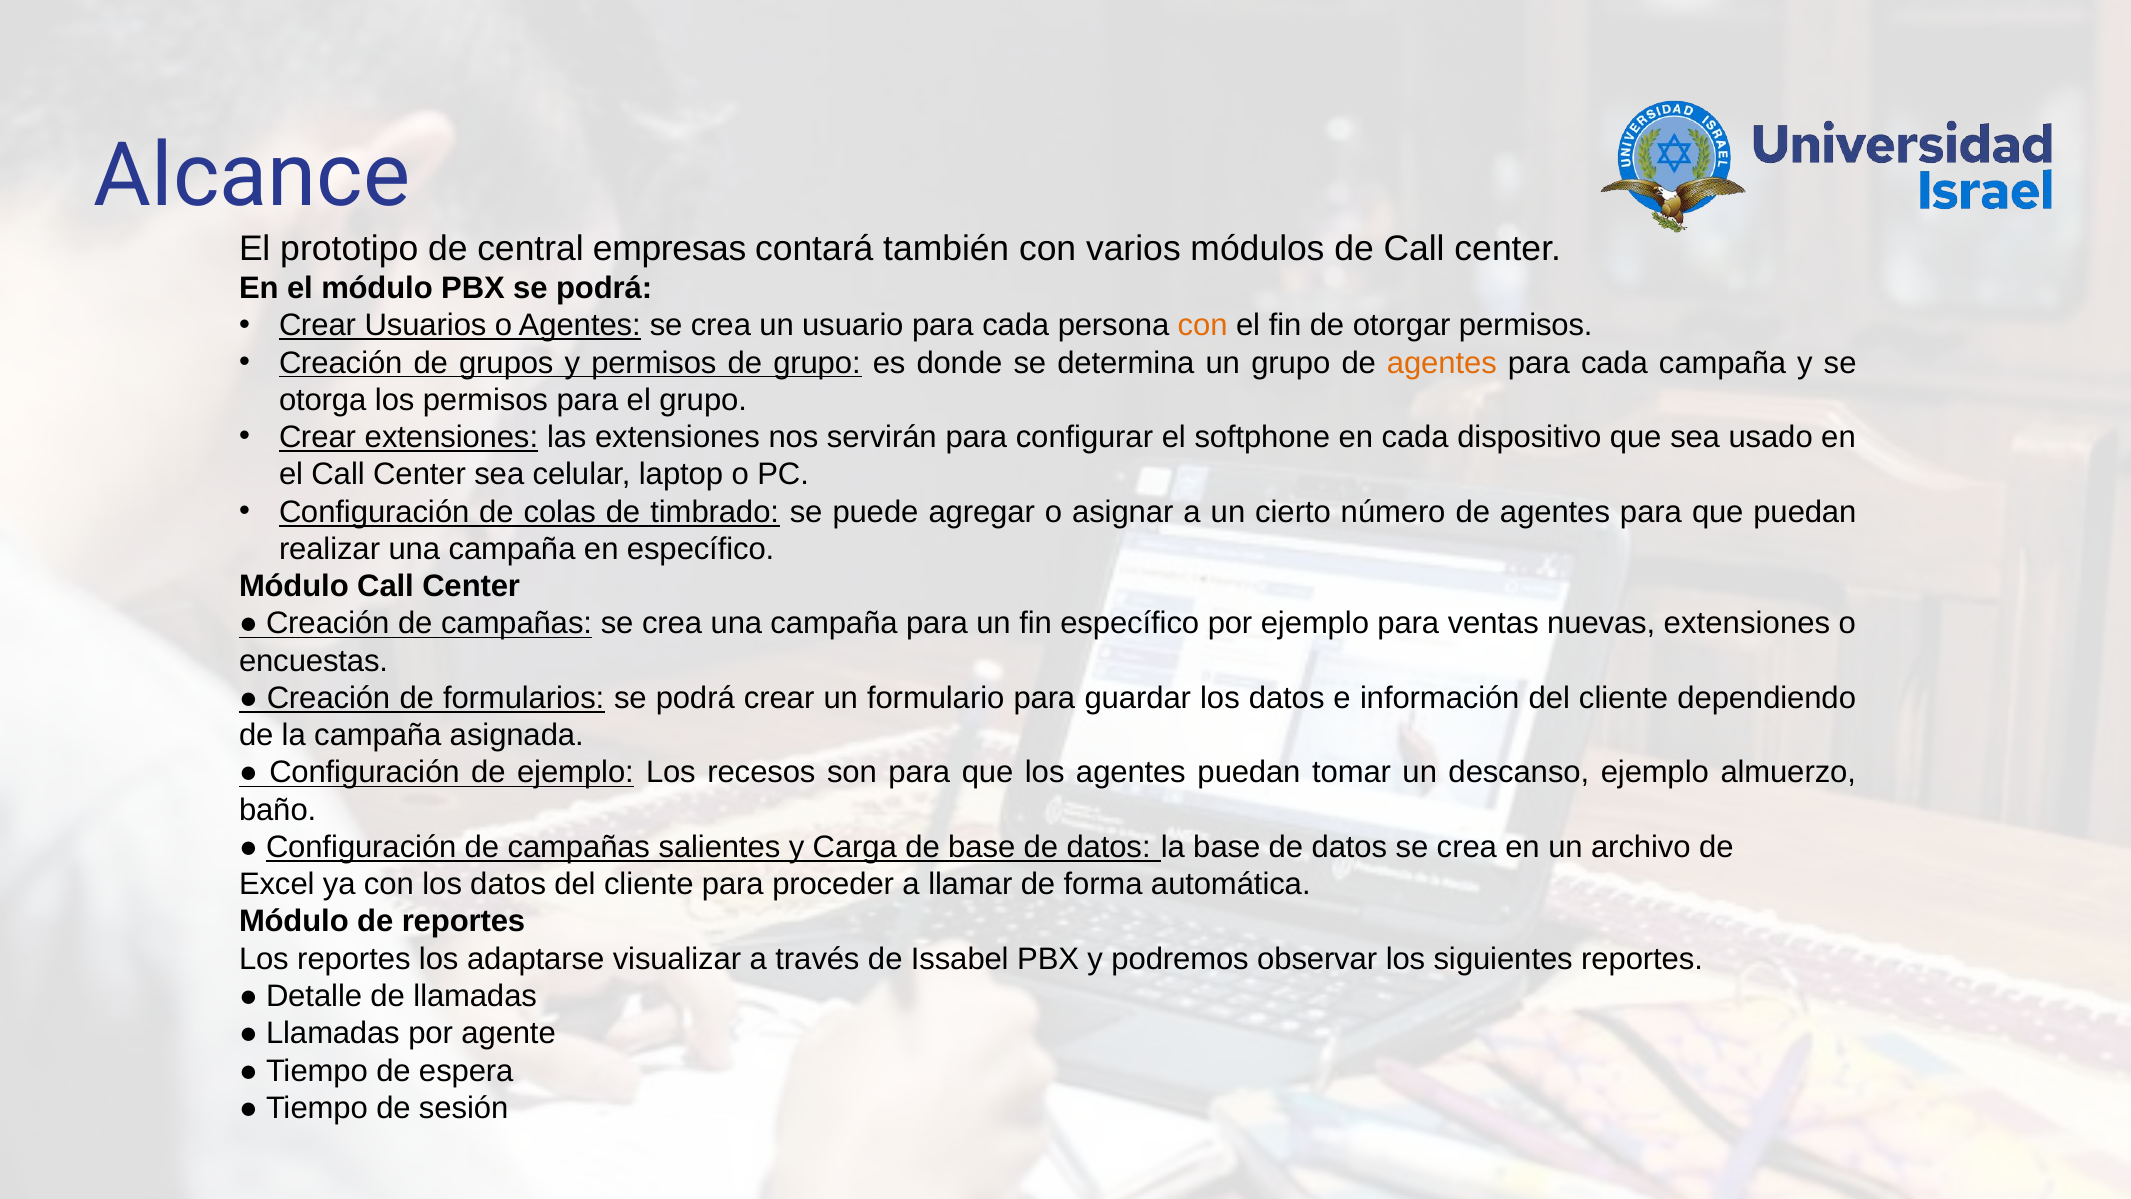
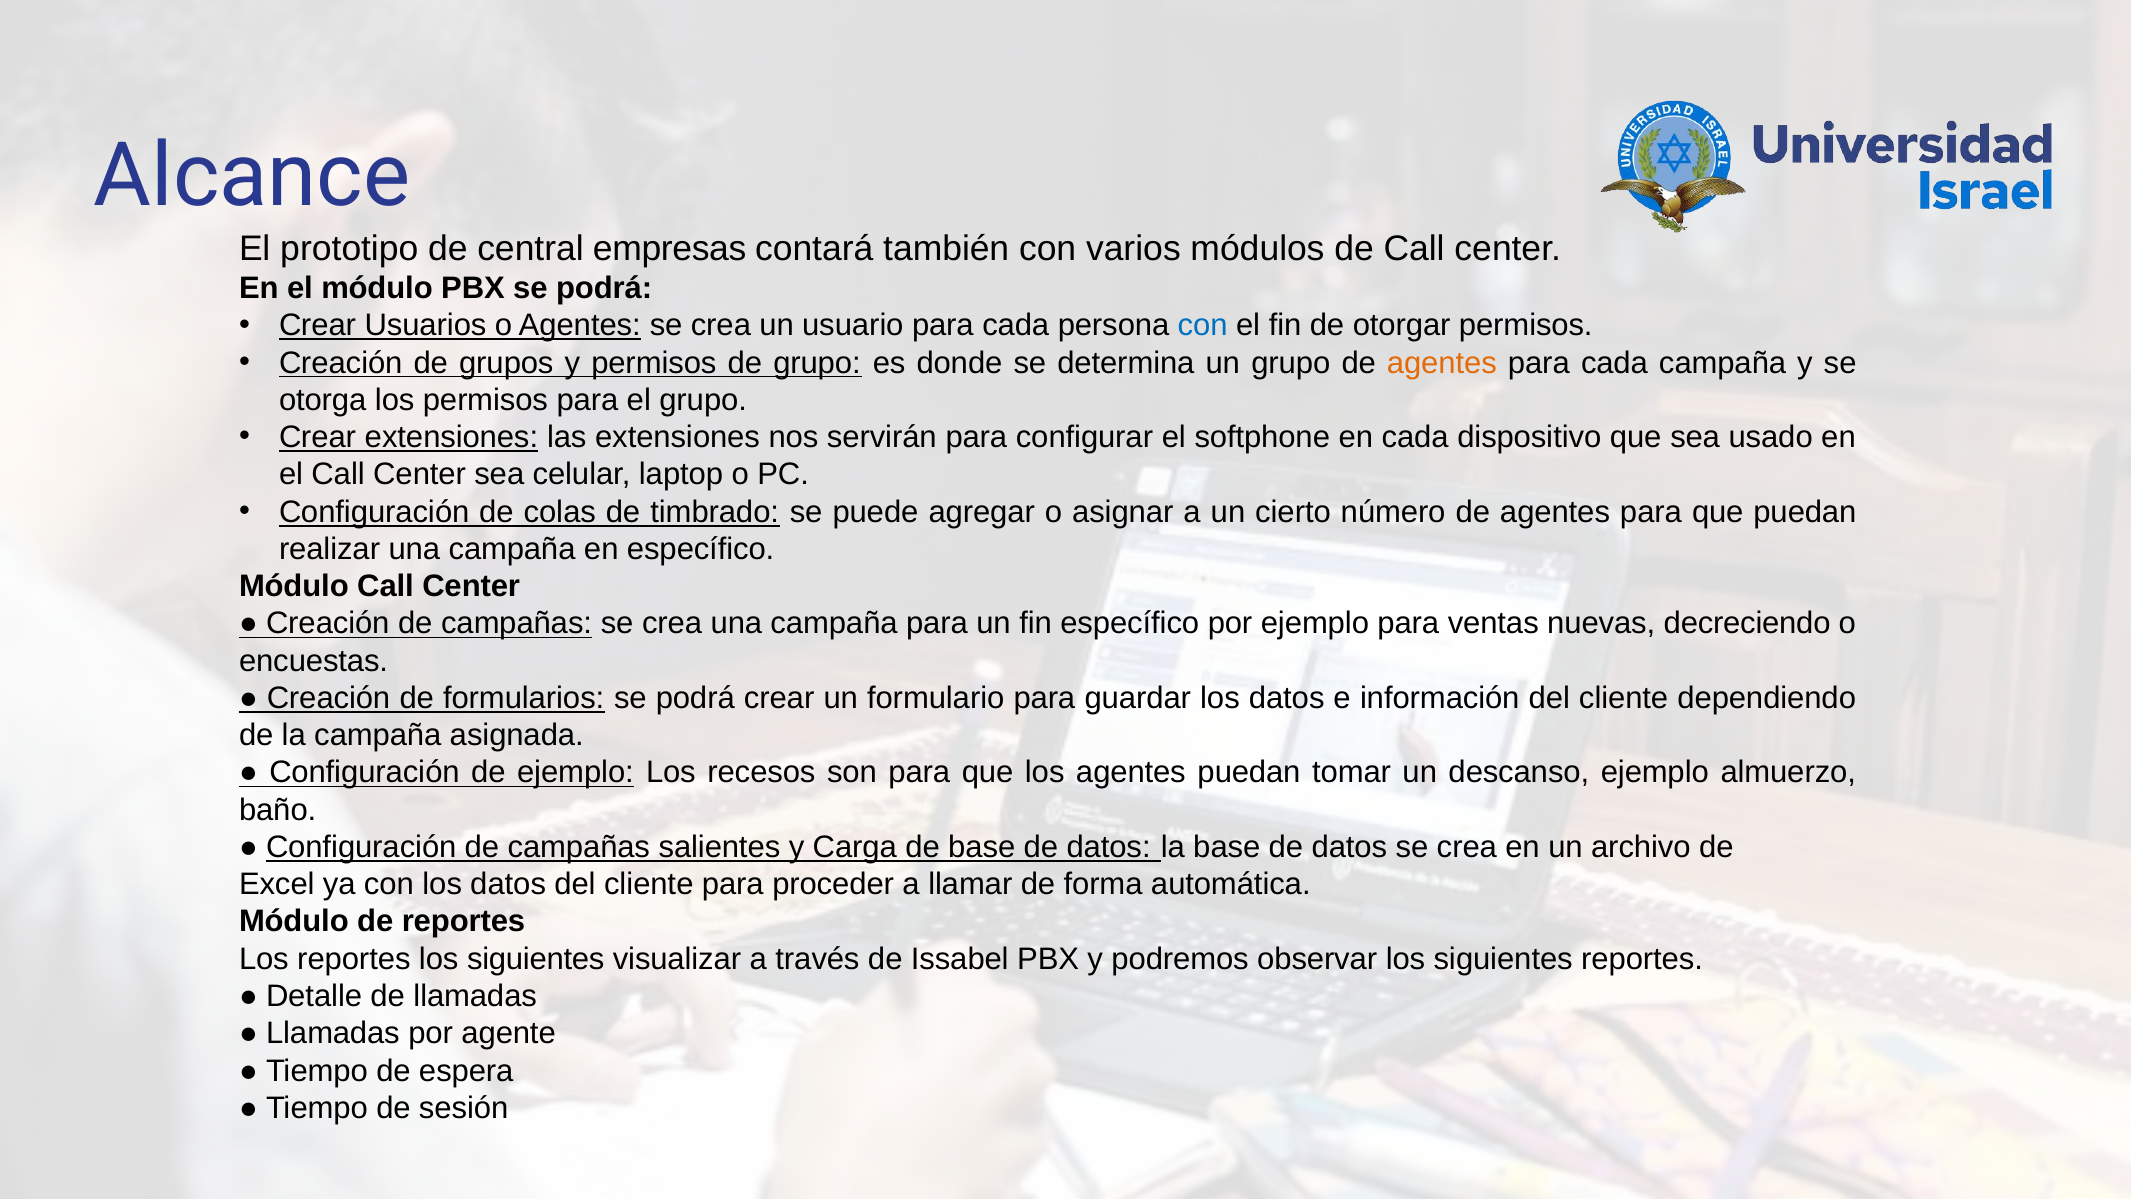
con at (1203, 326) colour: orange -> blue
nuevas extensiones: extensiones -> decreciendo
reportes los adaptarse: adaptarse -> siguientes
